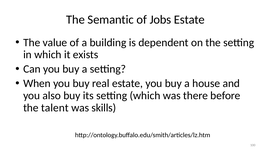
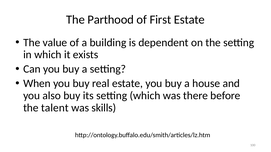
Semantic: Semantic -> Parthood
Jobs: Jobs -> First
